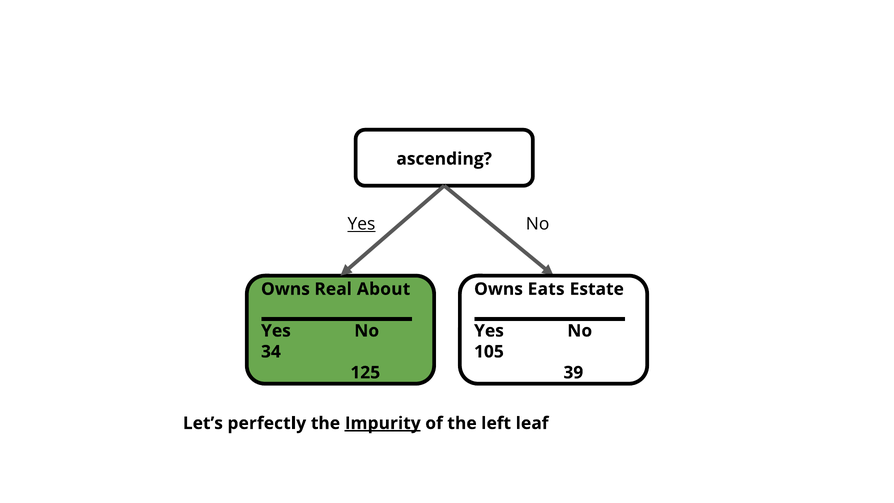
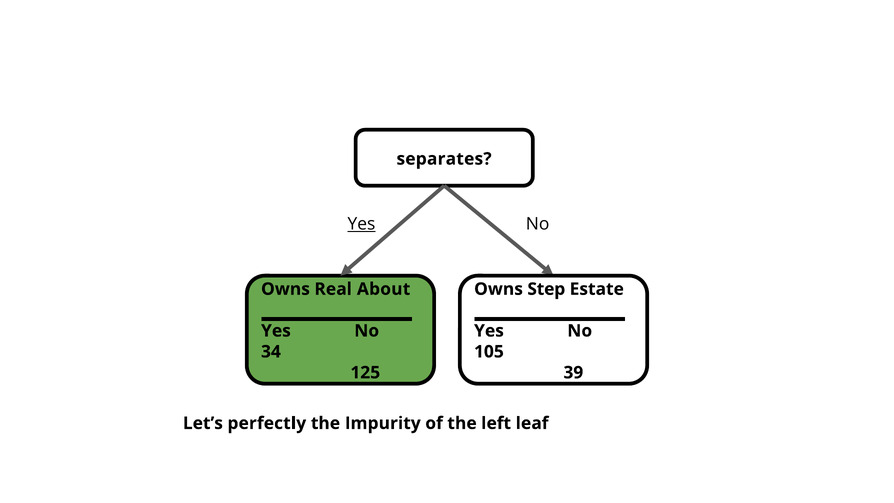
ascending: ascending -> separates
Eats: Eats -> Step
Impurity underline: present -> none
